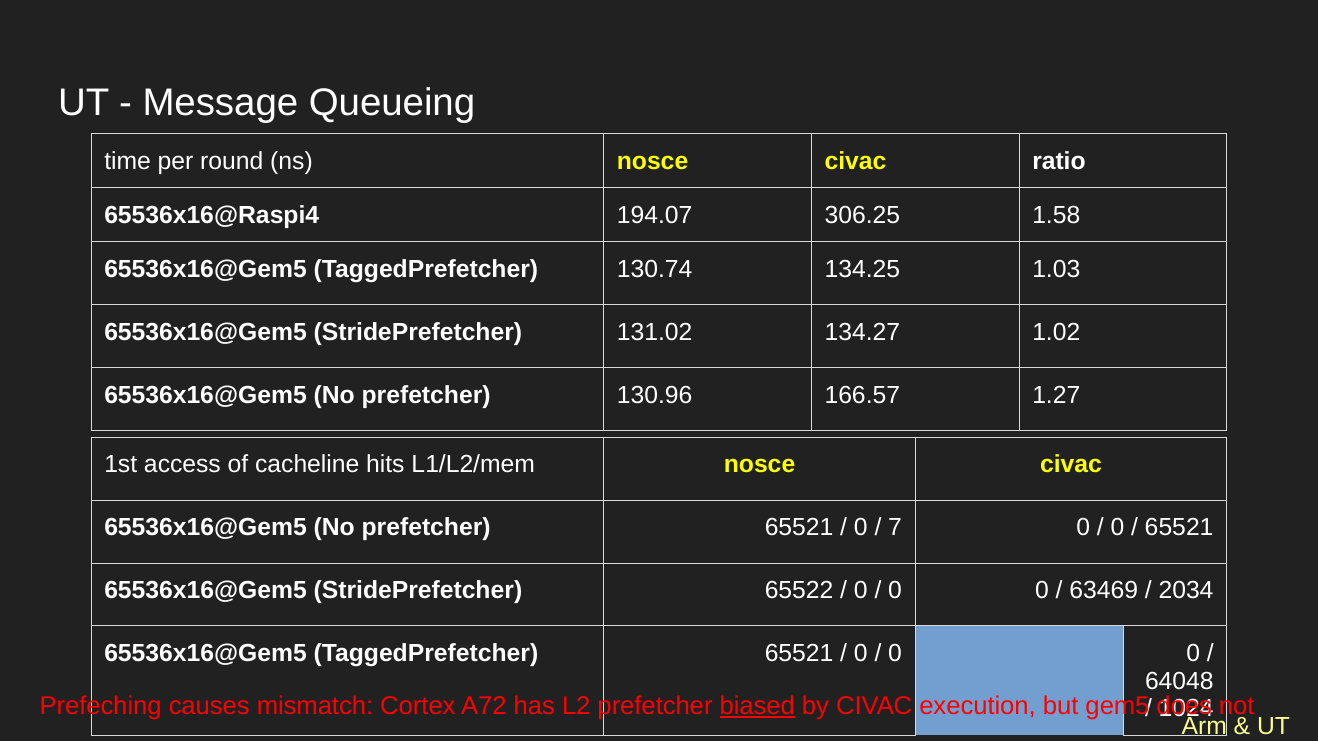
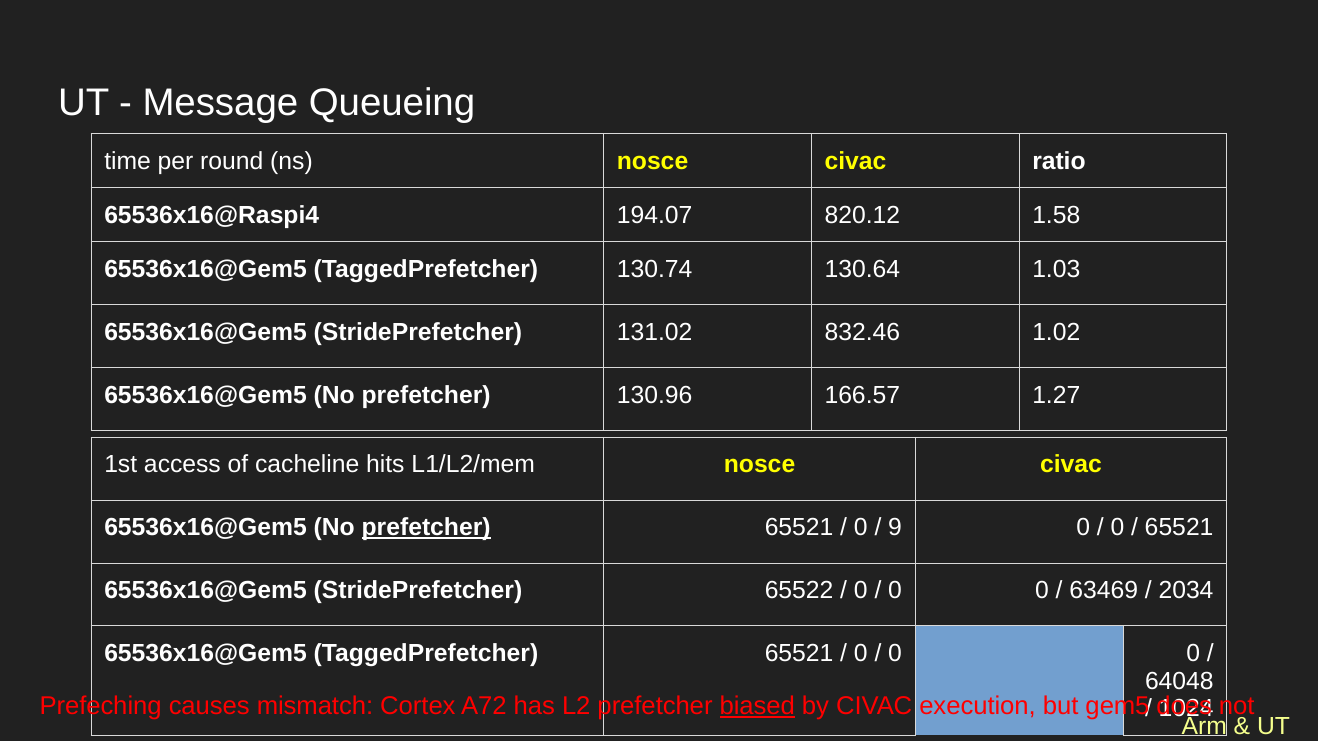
306.25: 306.25 -> 820.12
134.25: 134.25 -> 130.64
134.27: 134.27 -> 832.46
prefetcher at (426, 528) underline: none -> present
7: 7 -> 9
